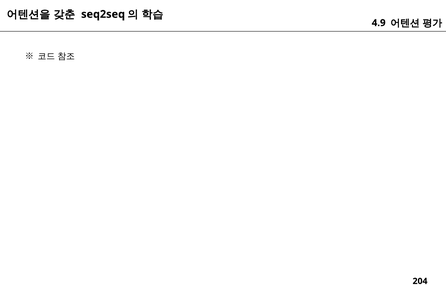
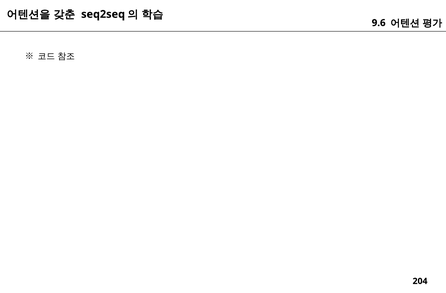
4.9: 4.9 -> 9.6
